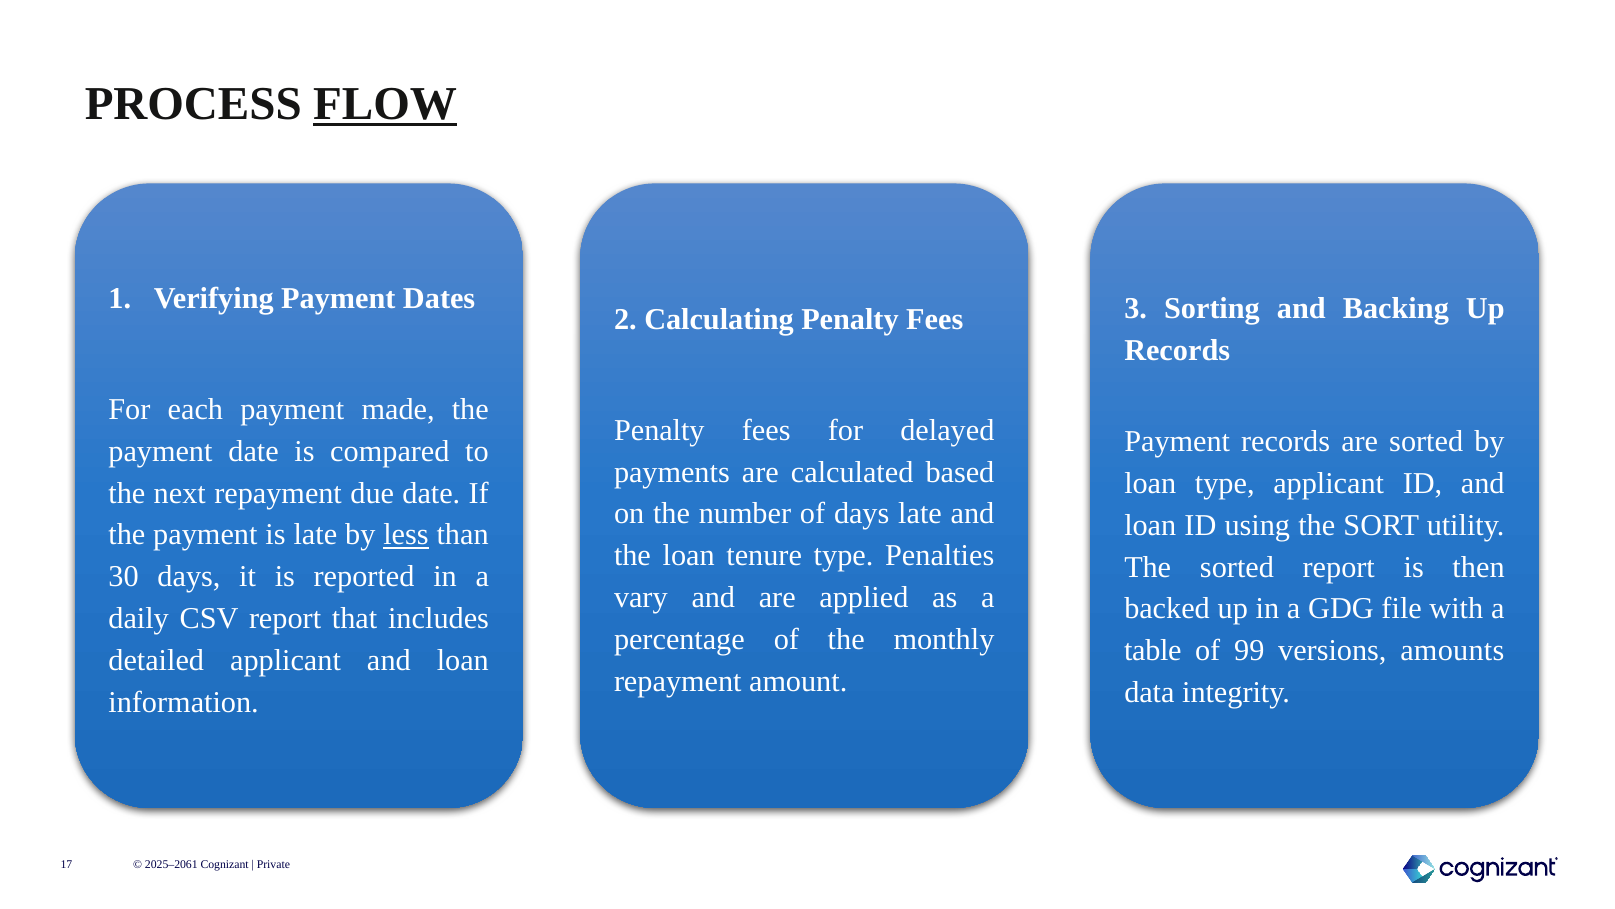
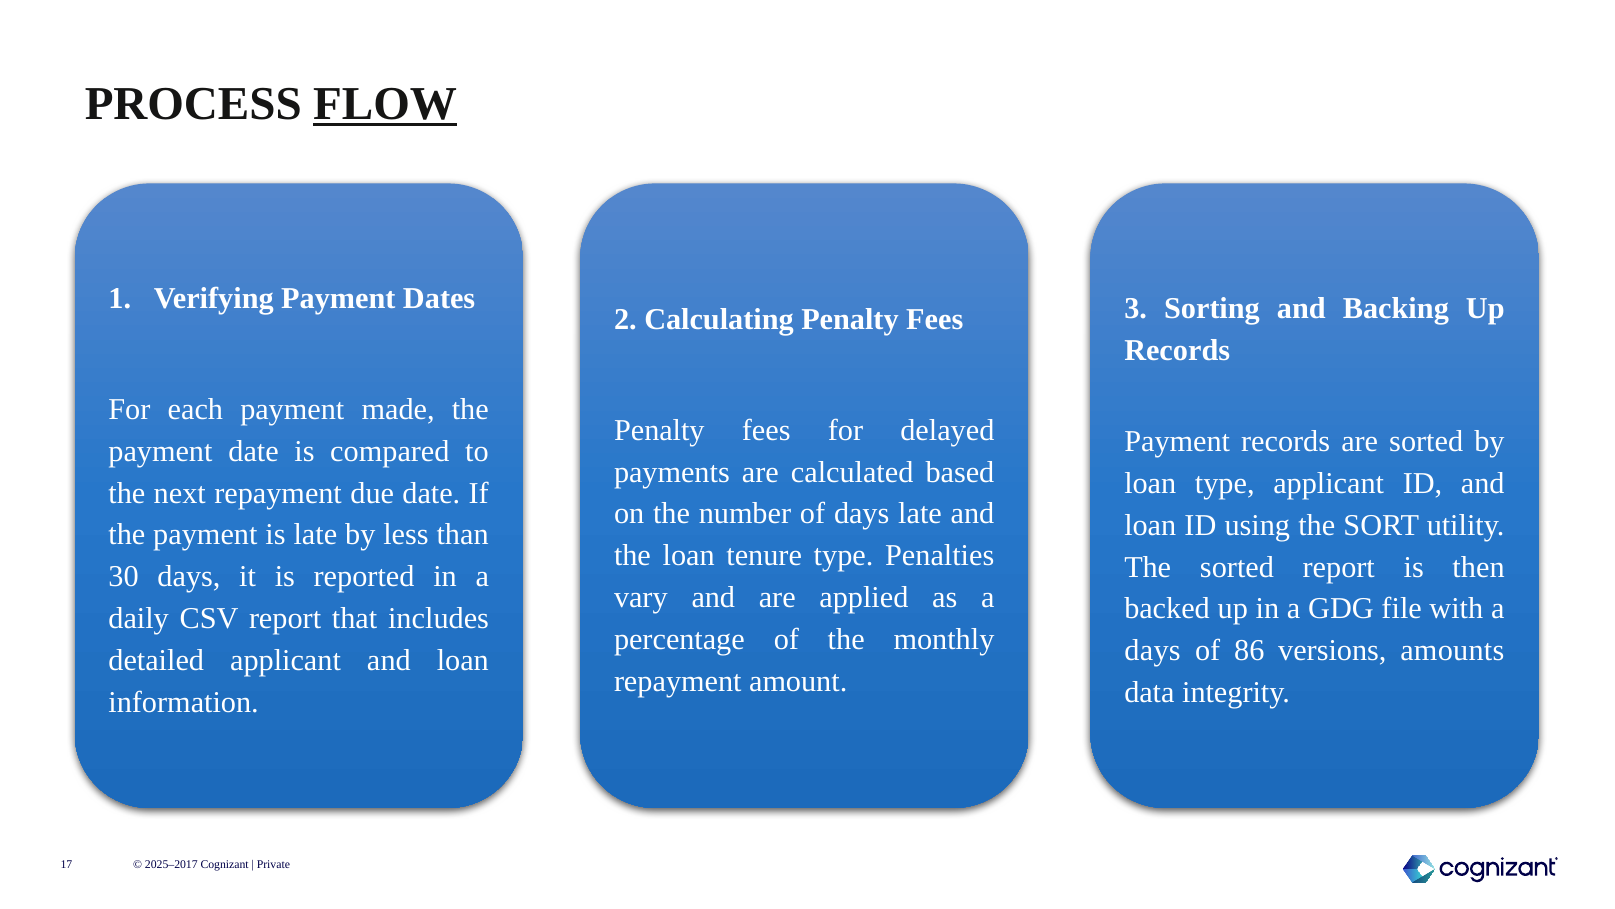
less underline: present -> none
table at (1153, 650): table -> days
99: 99 -> 86
2025–2061: 2025–2061 -> 2025–2017
